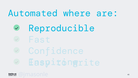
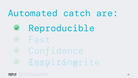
where: where -> catch
